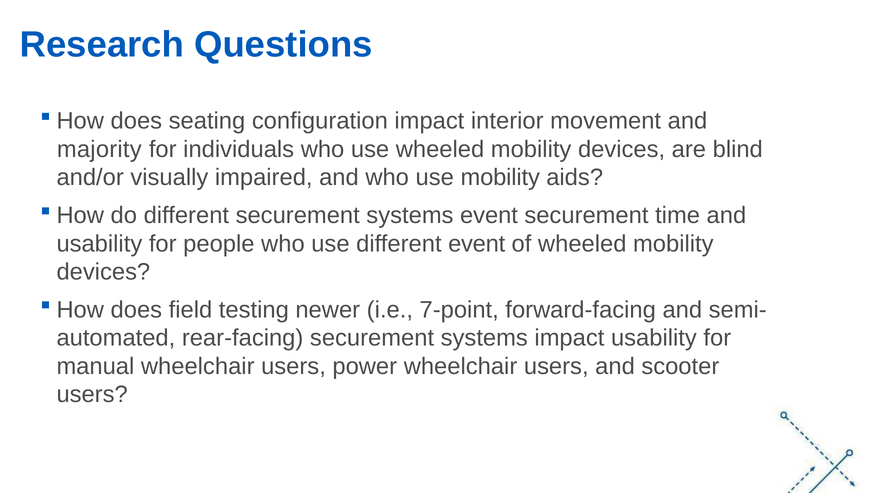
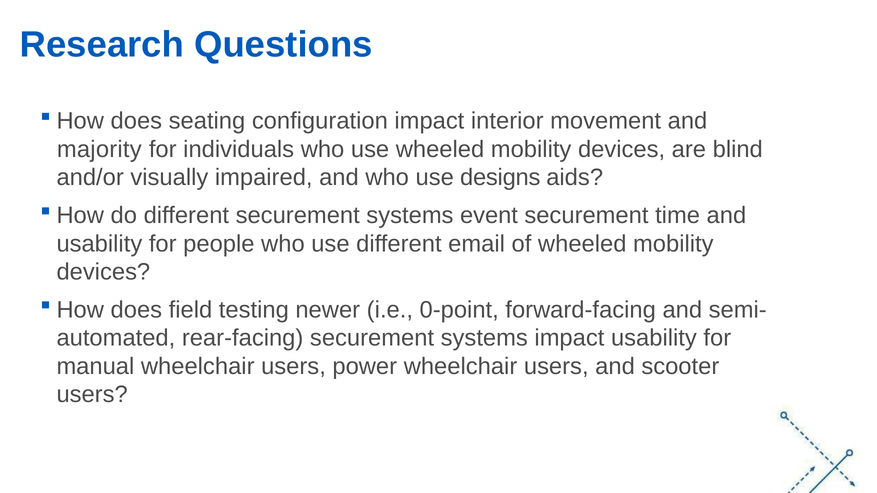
use mobility: mobility -> designs
different event: event -> email
7-point: 7-point -> 0-point
